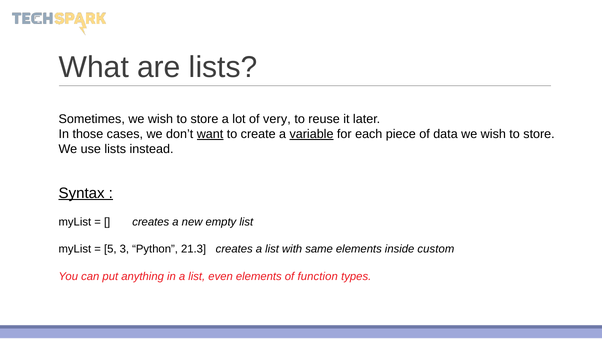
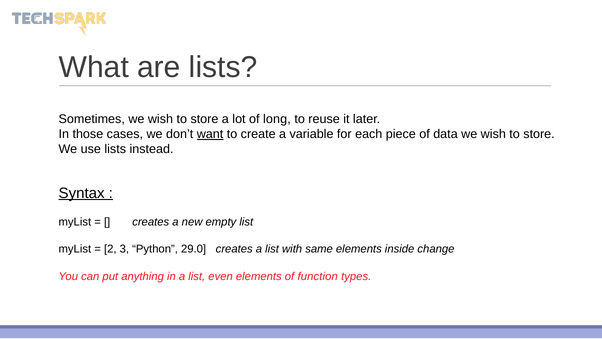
very: very -> long
variable underline: present -> none
5: 5 -> 2
21.3: 21.3 -> 29.0
custom: custom -> change
